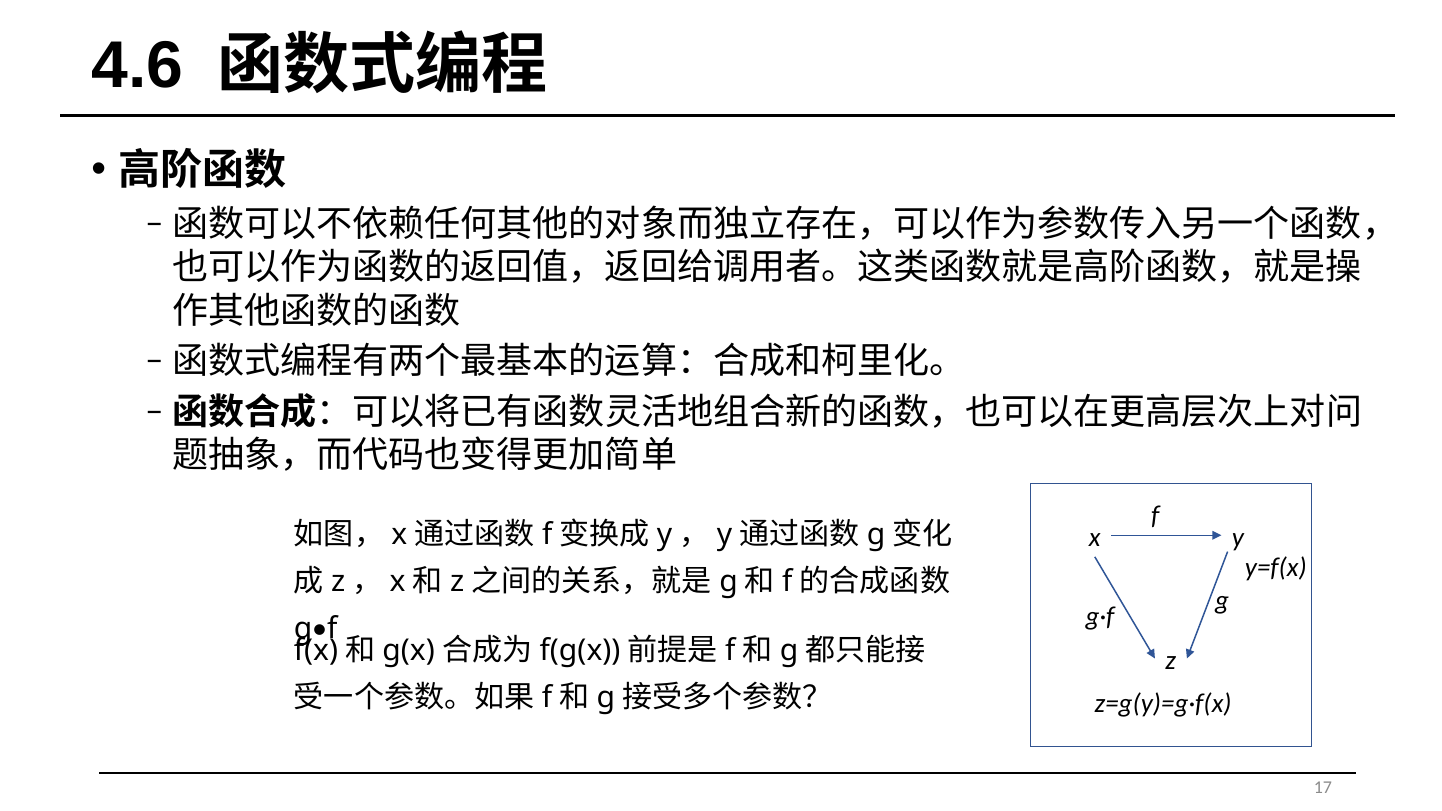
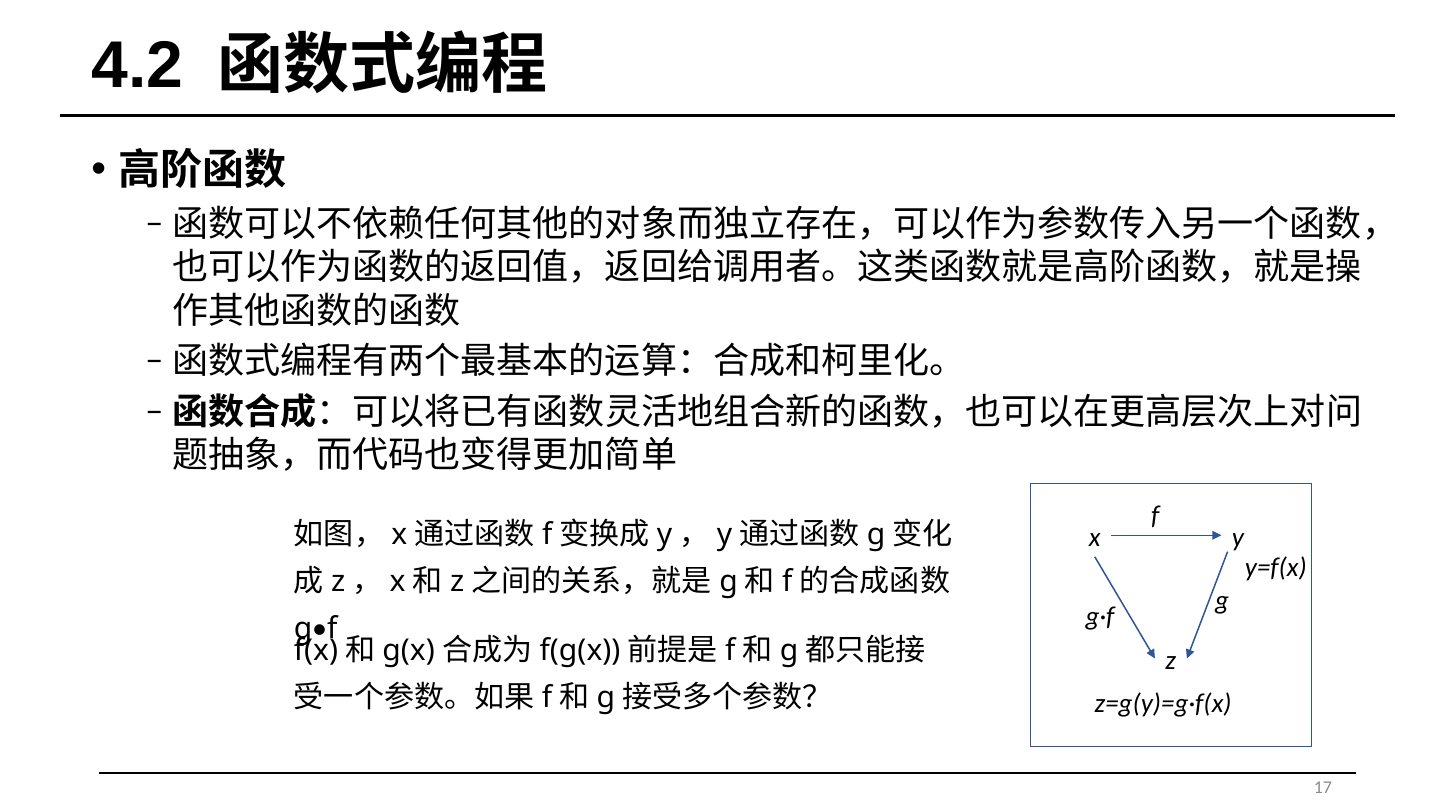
4.6: 4.6 -> 4.2
